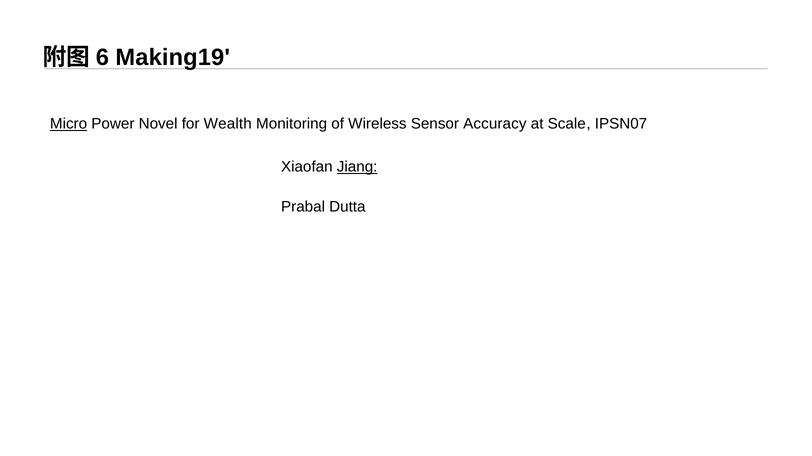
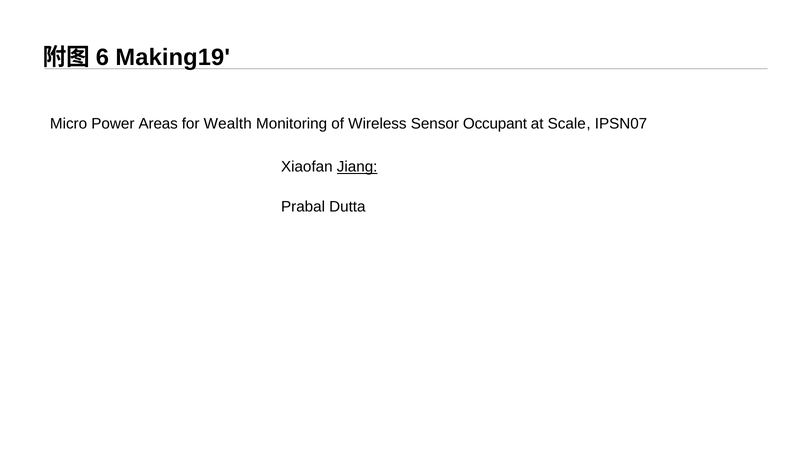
Micro underline: present -> none
Novel: Novel -> Areas
Accuracy: Accuracy -> Occupant
